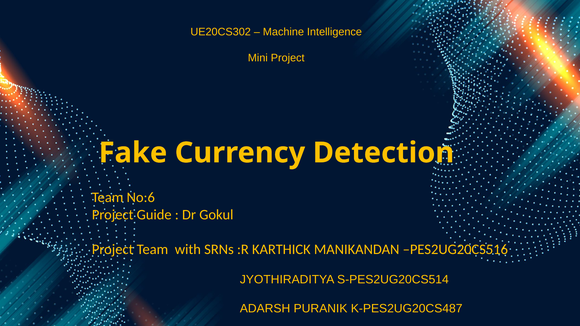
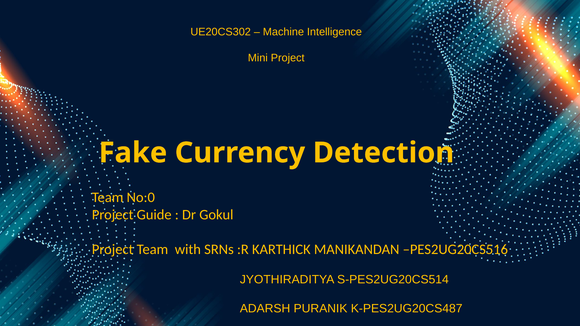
No:6: No:6 -> No:0
